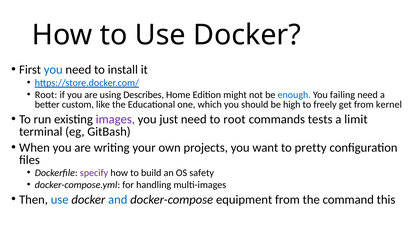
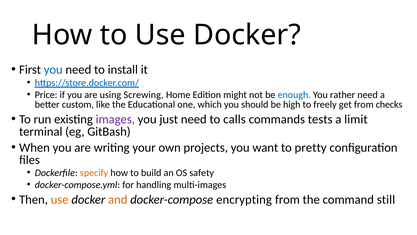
Root at (46, 95): Root -> Price
Describes: Describes -> Screwing
failing: failing -> rather
kernel: kernel -> checks
to root: root -> calls
specify colour: purple -> orange
use at (60, 199) colour: blue -> orange
and colour: blue -> orange
equipment: equipment -> encrypting
this: this -> still
